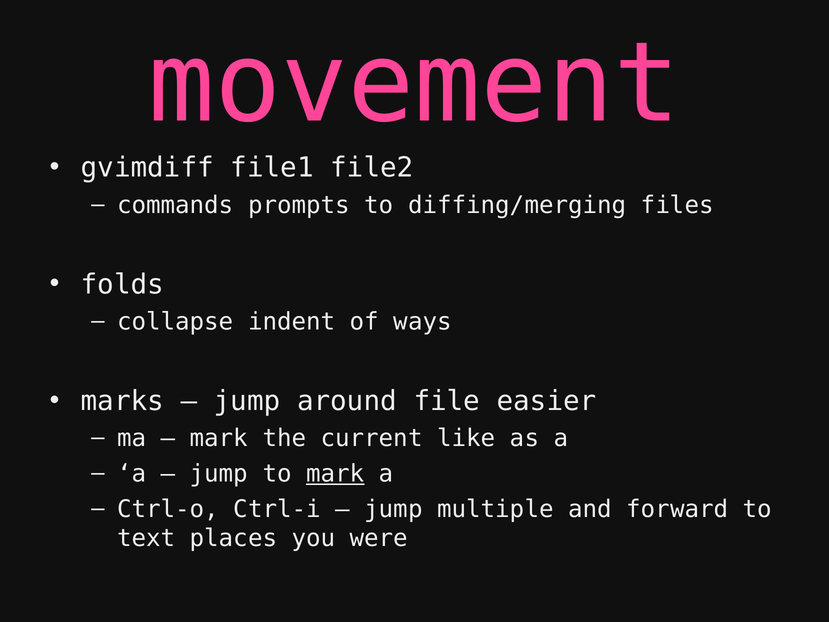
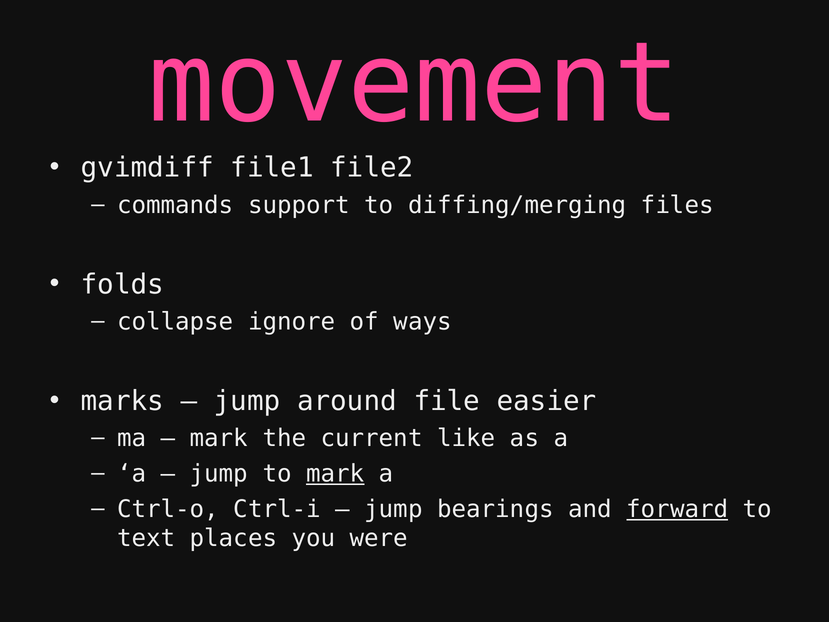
prompts: prompts -> support
indent: indent -> ignore
multiple: multiple -> bearings
forward underline: none -> present
